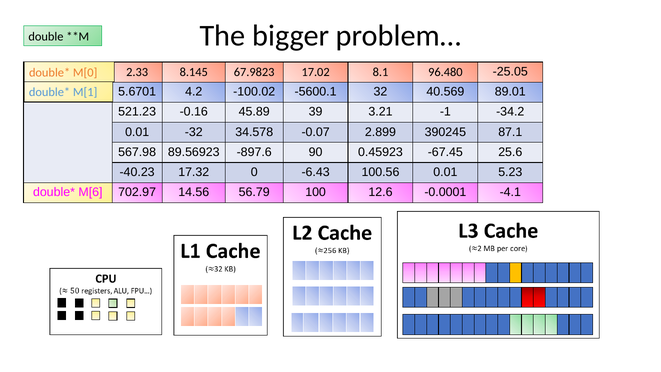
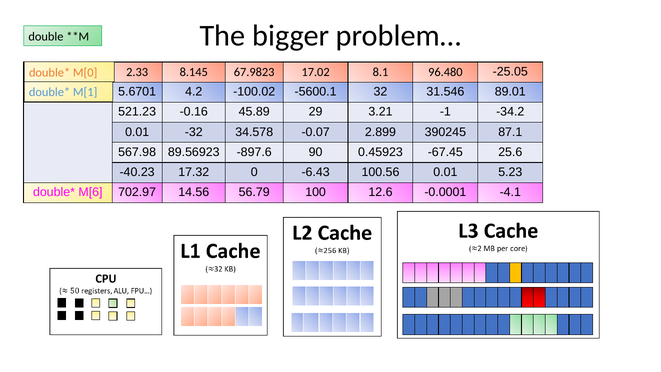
40.569: 40.569 -> 31.546
39: 39 -> 29
